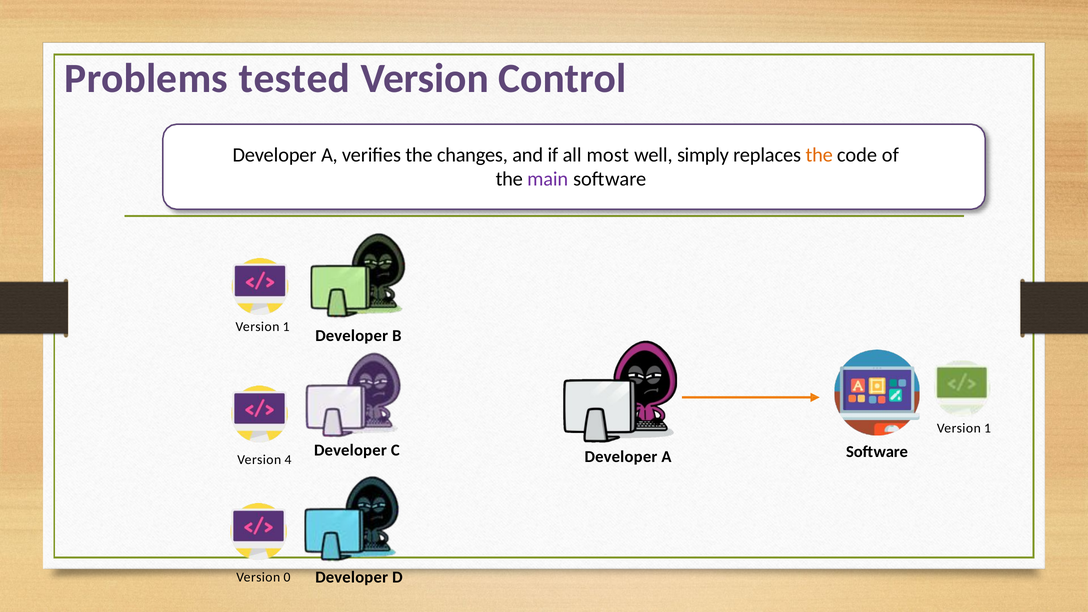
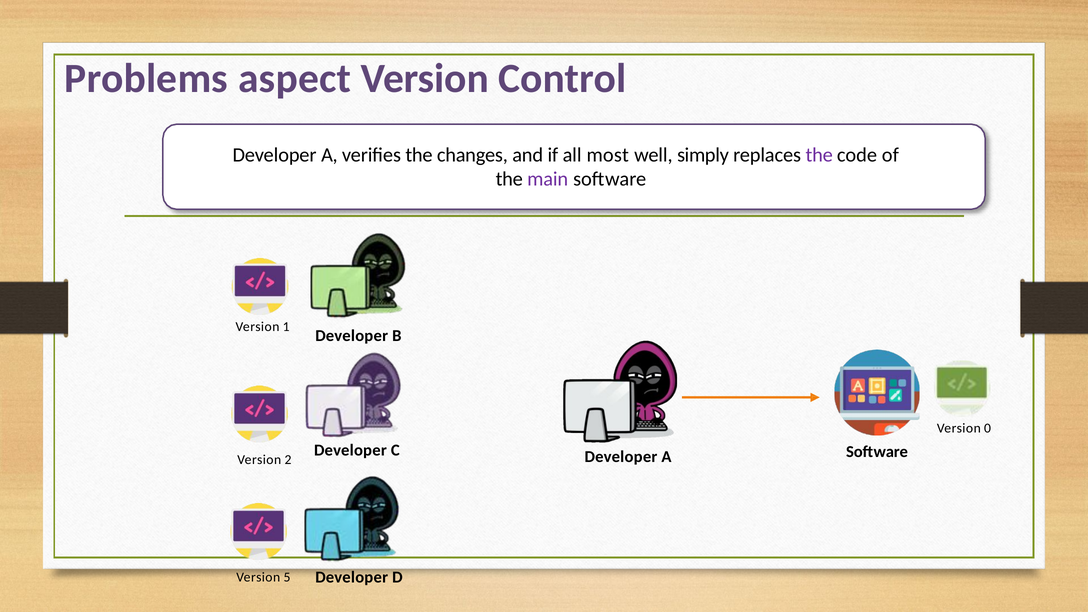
tested: tested -> aspect
the at (819, 155) colour: orange -> purple
1 at (988, 428): 1 -> 0
4: 4 -> 2
0: 0 -> 5
